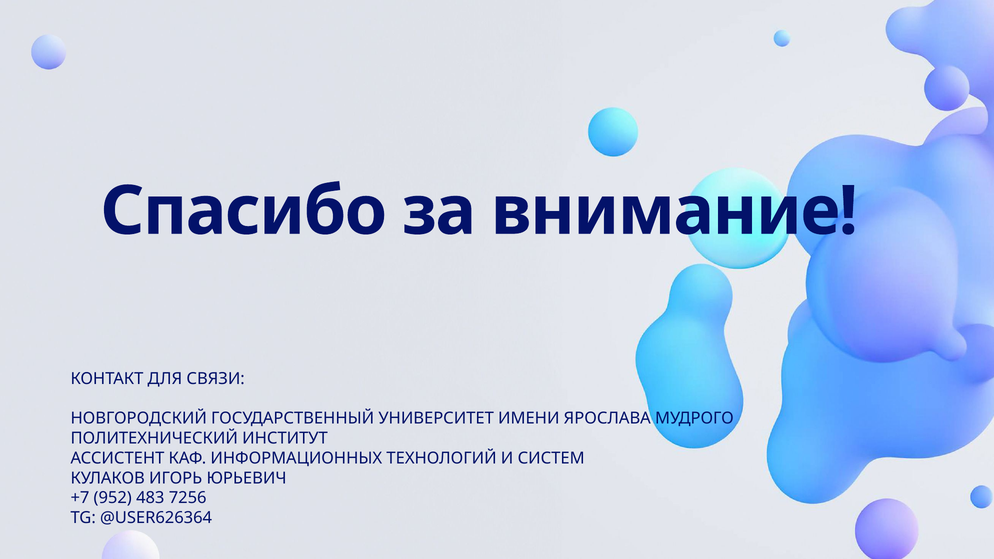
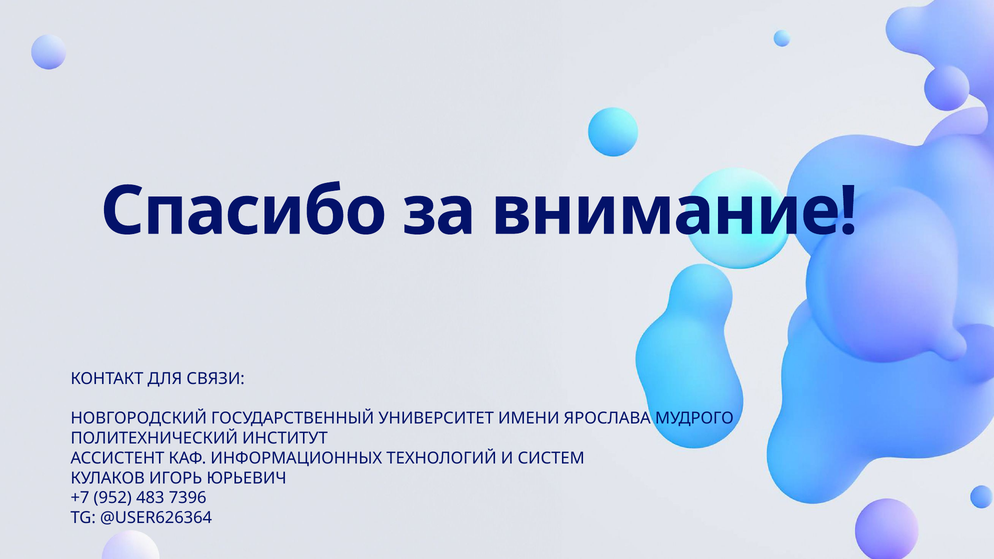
7256: 7256 -> 7396
